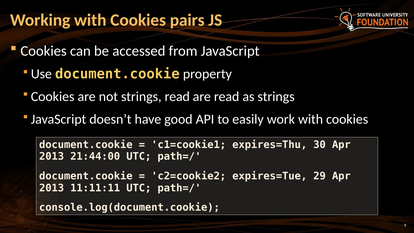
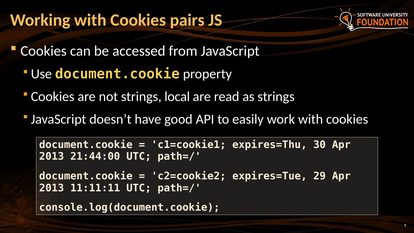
strings read: read -> local
